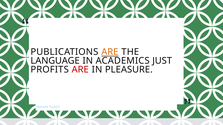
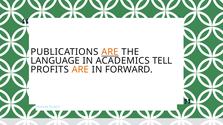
JUST: JUST -> TELL
ARE at (80, 70) colour: red -> orange
PLEASURE: PLEASURE -> FORWARD
